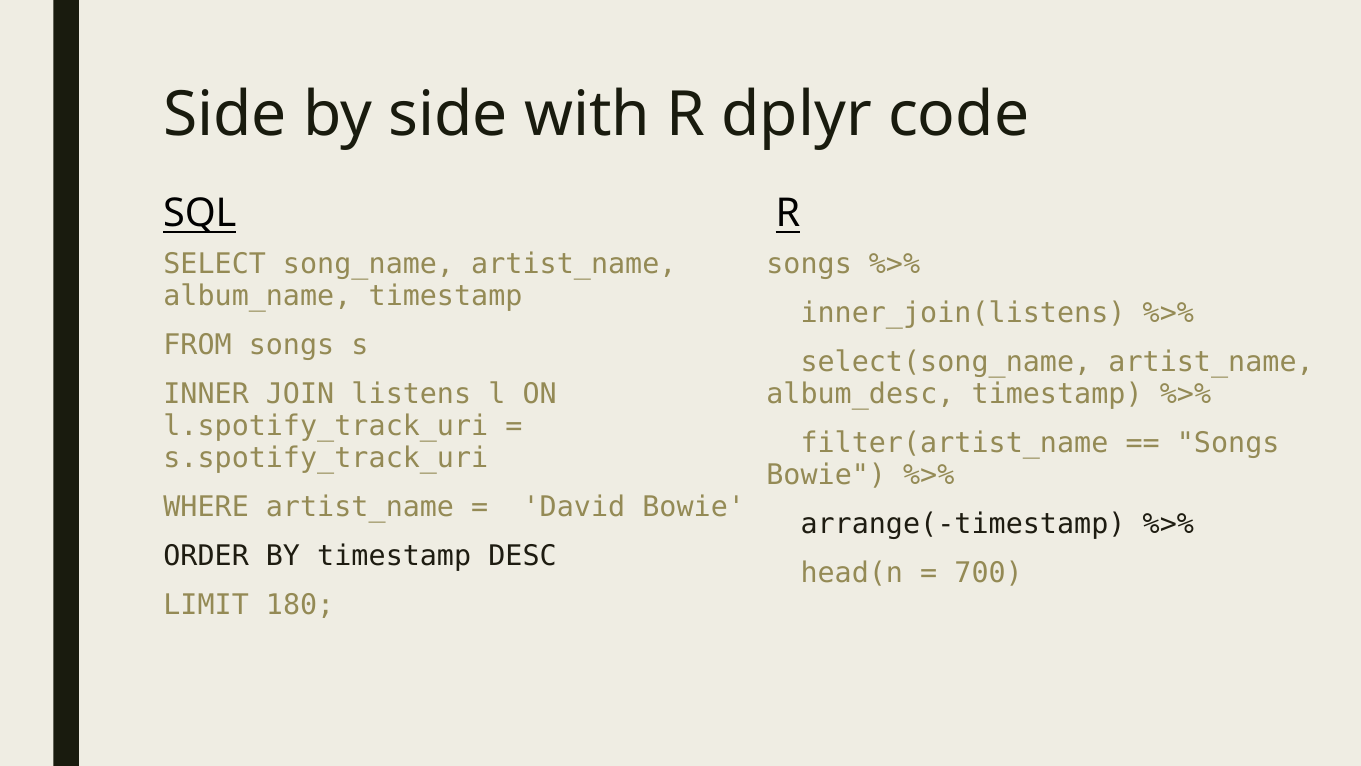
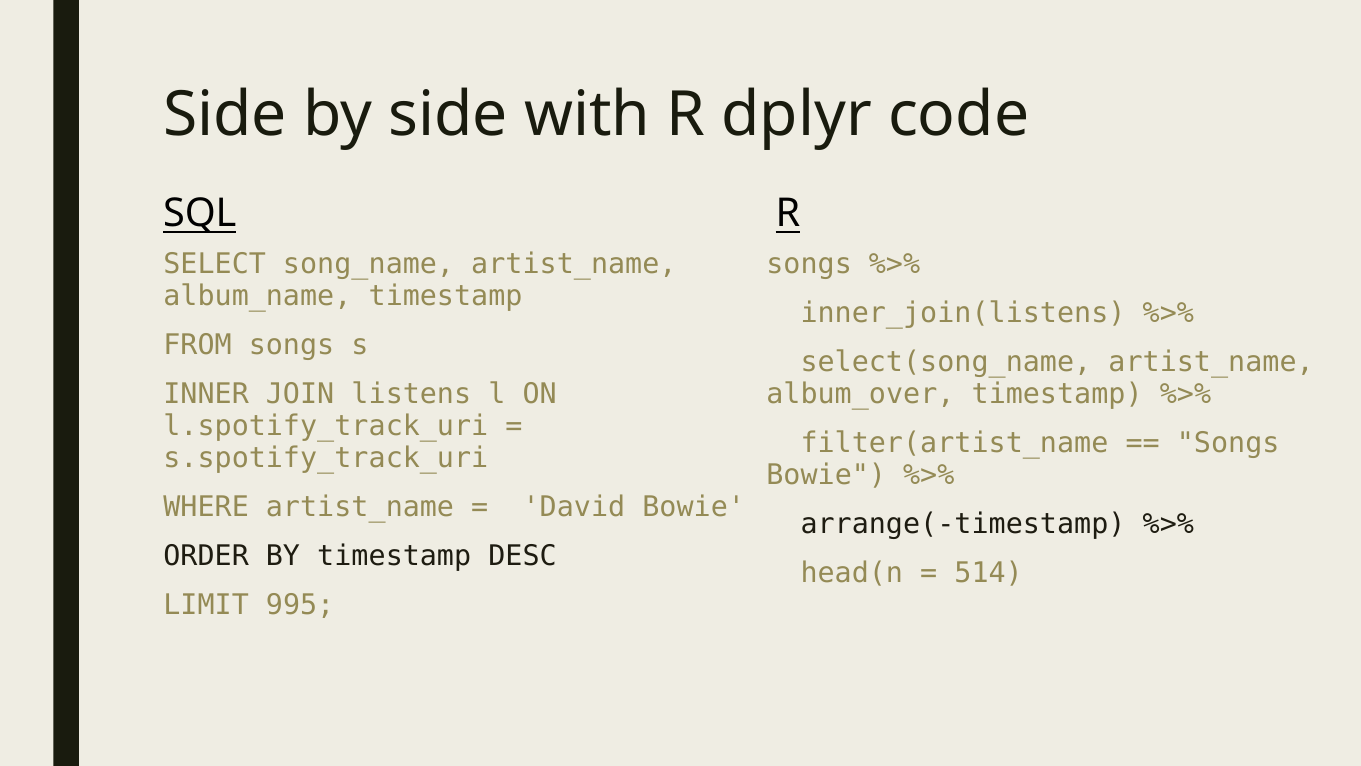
album_desc: album_desc -> album_over
700: 700 -> 514
180: 180 -> 995
